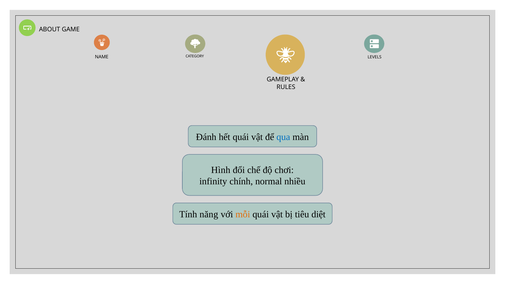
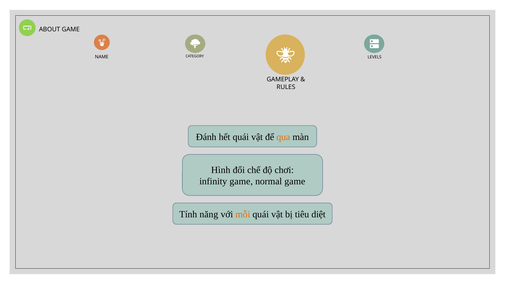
qua colour: blue -> orange
infinity chính: chính -> game
normal nhiều: nhiều -> game
